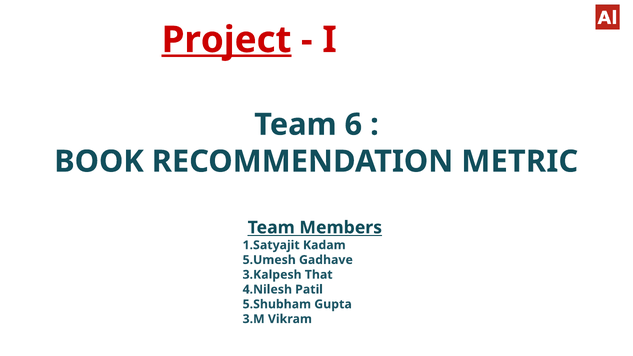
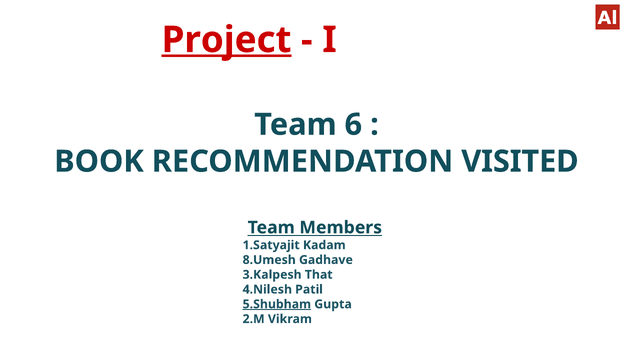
METRIC: METRIC -> VISITED
5.Umesh: 5.Umesh -> 8.Umesh
5.Shubham underline: none -> present
3.M: 3.M -> 2.M
